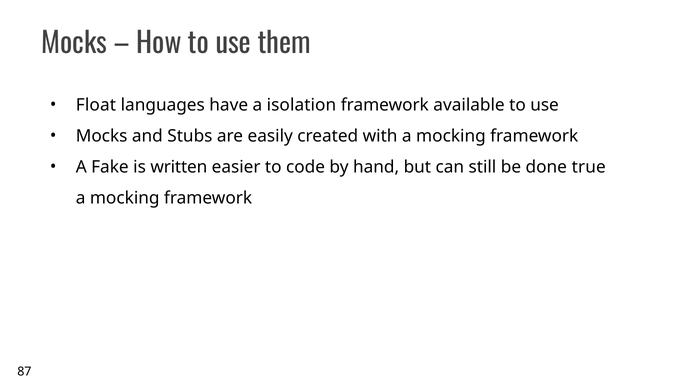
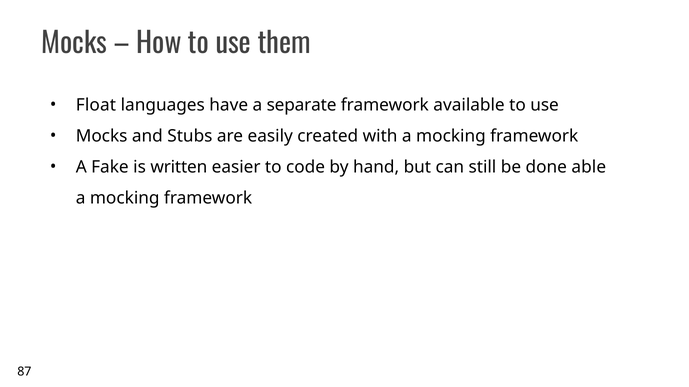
isolation: isolation -> separate
true: true -> able
